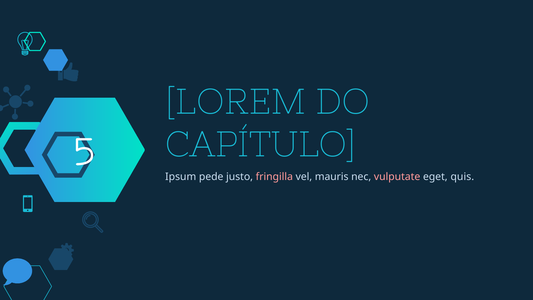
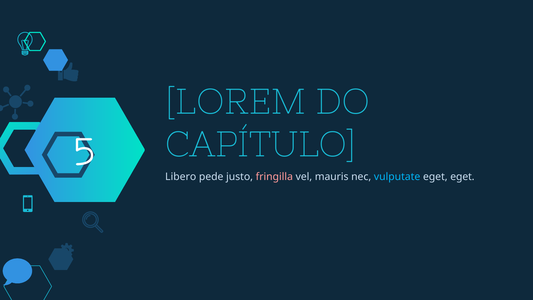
Ipsum: Ipsum -> Libero
vulputate colour: pink -> light blue
eget quis: quis -> eget
